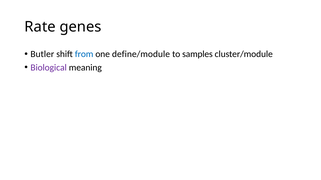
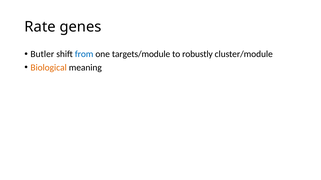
define/module: define/module -> targets/module
samples: samples -> robustly
Biological colour: purple -> orange
